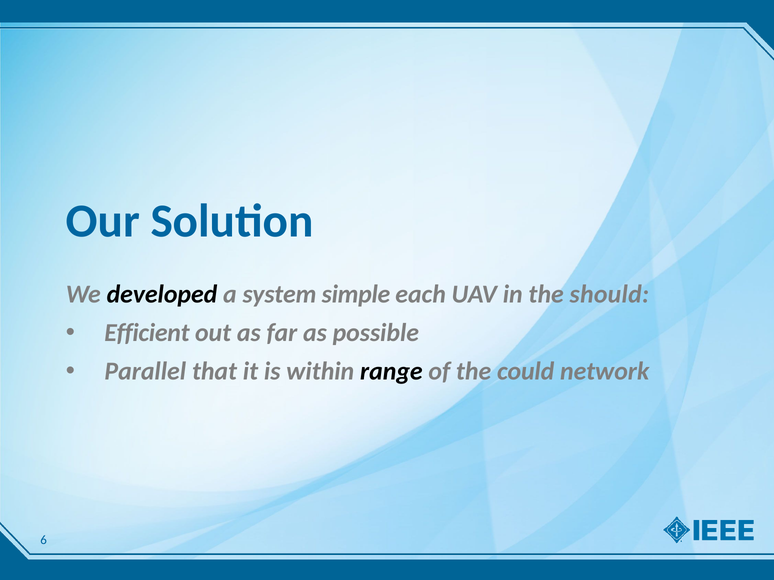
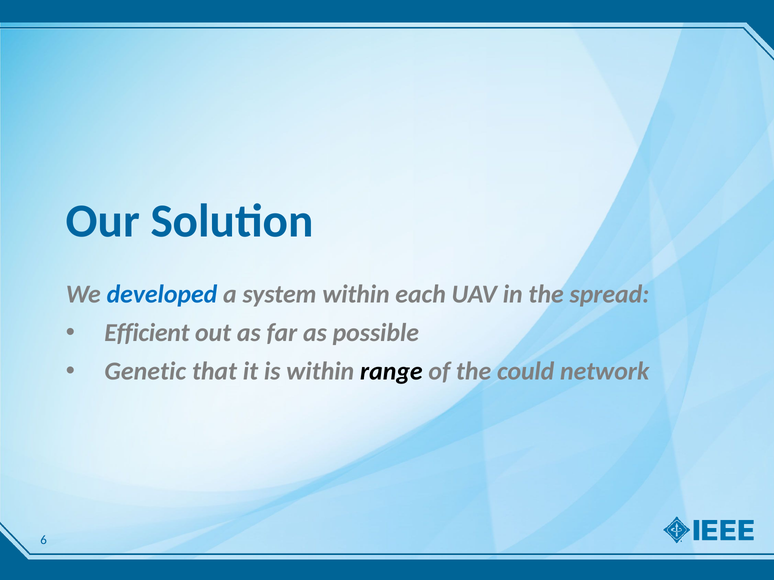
developed colour: black -> blue
system simple: simple -> within
should: should -> spread
Parallel: Parallel -> Genetic
